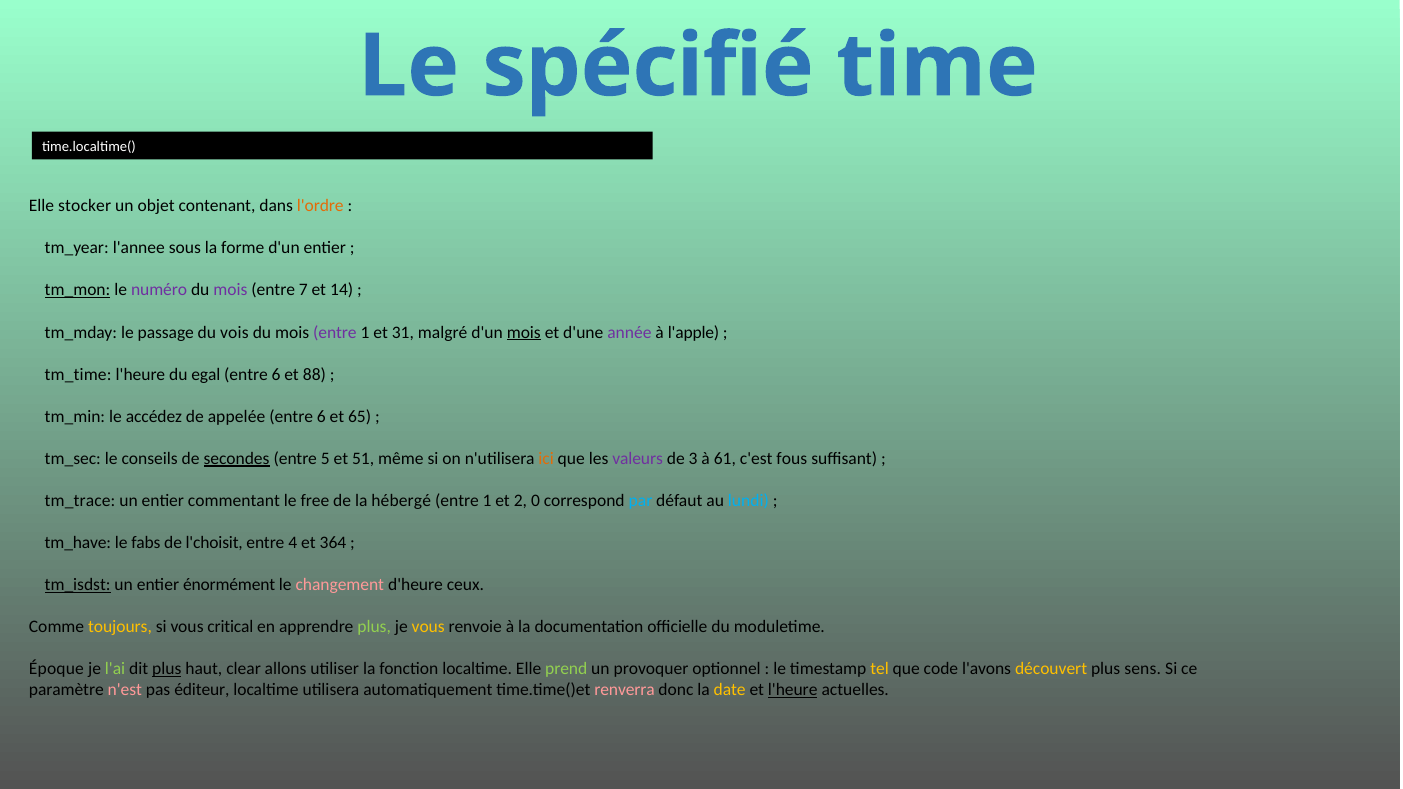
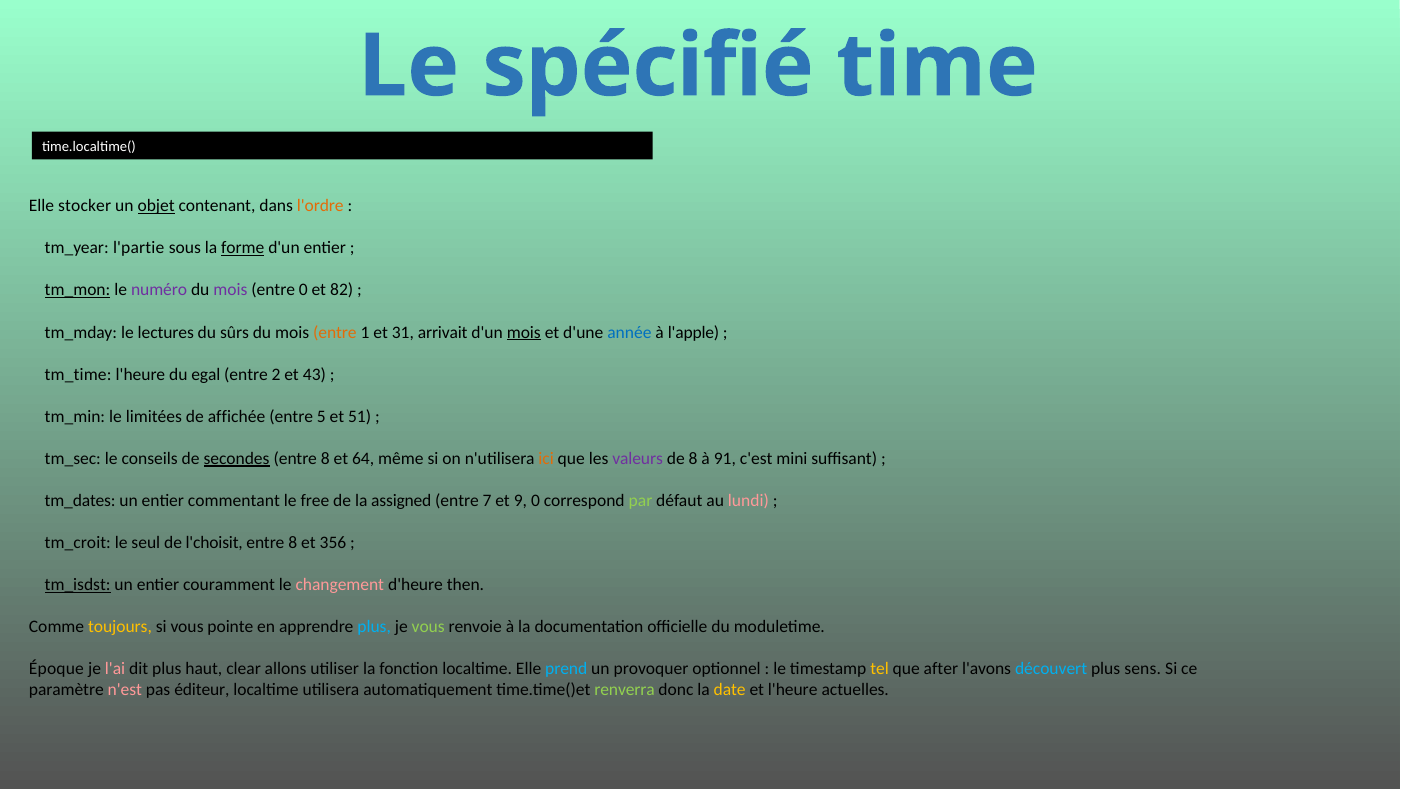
objet underline: none -> present
l'annee: l'annee -> l'partie
forme underline: none -> present
entre 7: 7 -> 0
14: 14 -> 82
passage: passage -> lectures
vois: vois -> sûrs
entre at (335, 332) colour: purple -> orange
malgré: malgré -> arrivait
année colour: purple -> blue
6 at (276, 374): 6 -> 2
88: 88 -> 43
accédez: accédez -> limitées
appelée: appelée -> affichée
6 at (321, 416): 6 -> 5
65: 65 -> 51
5 at (325, 459): 5 -> 8
51: 51 -> 64
de 3: 3 -> 8
61: 61 -> 91
fous: fous -> mini
tm_trace: tm_trace -> tm_dates
hébergé: hébergé -> assigned
1 at (487, 501): 1 -> 7
2: 2 -> 9
par colour: light blue -> light green
lundi colour: light blue -> pink
tm_have: tm_have -> tm_croit
fabs: fabs -> seul
4 at (293, 543): 4 -> 8
364: 364 -> 356
énormément: énormément -> couramment
ceux: ceux -> then
critical: critical -> pointe
plus at (374, 627) colour: light green -> light blue
vous at (428, 627) colour: yellow -> light green
l'ai colour: light green -> pink
plus at (167, 669) underline: present -> none
prend colour: light green -> light blue
code: code -> after
découvert colour: yellow -> light blue
renverra colour: pink -> light green
l'heure at (793, 690) underline: present -> none
